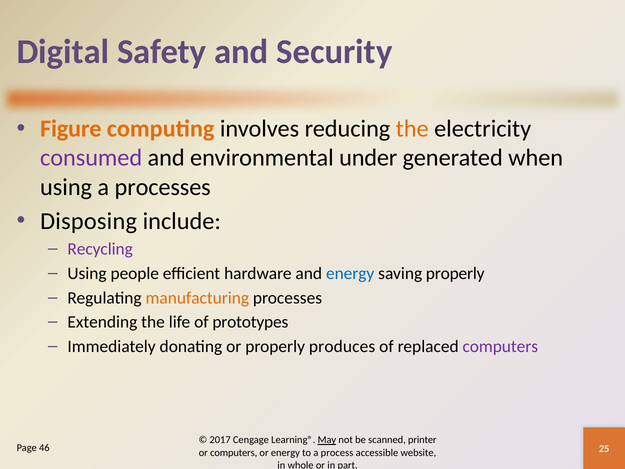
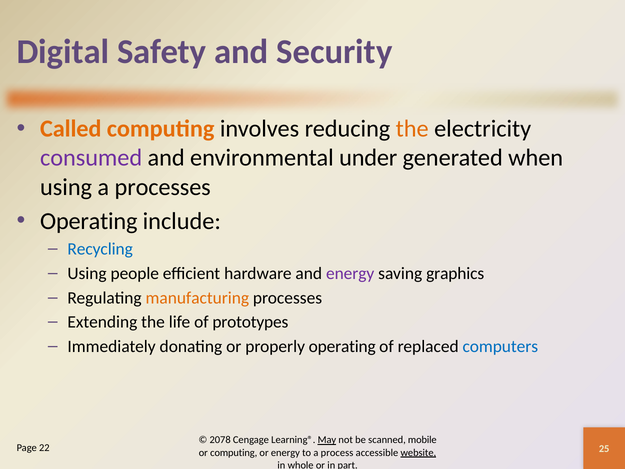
Figure: Figure -> Called
Disposing at (89, 221): Disposing -> Operating
Recycling colour: purple -> blue
energy at (350, 273) colour: blue -> purple
saving properly: properly -> graphics
properly produces: produces -> operating
computers at (500, 346) colour: purple -> blue
2017: 2017 -> 2078
printer: printer -> mobile
46: 46 -> 22
or computers: computers -> computing
website underline: none -> present
